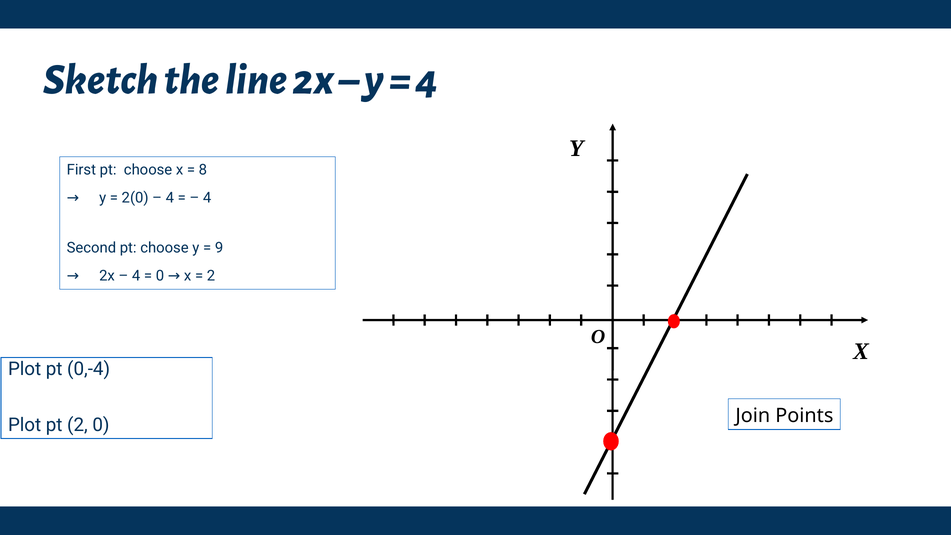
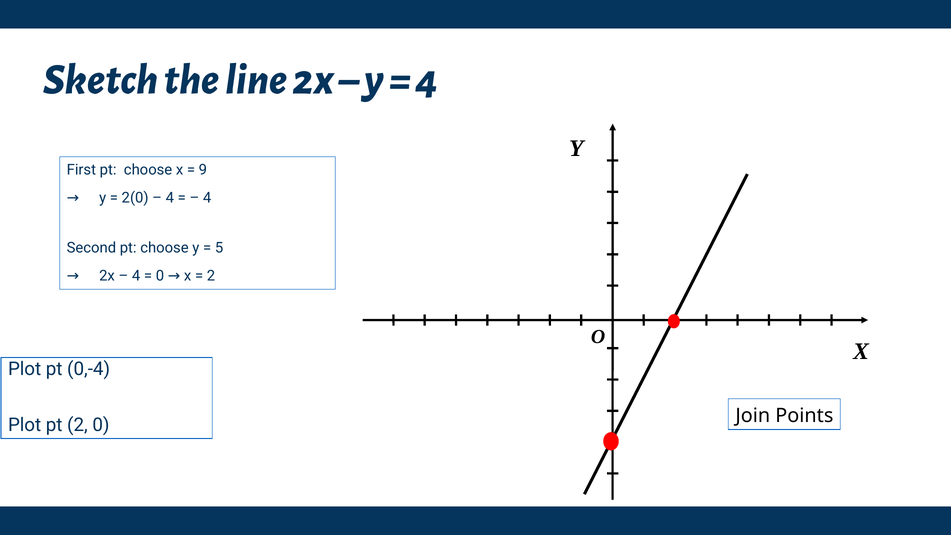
8: 8 -> 9
9: 9 -> 5
